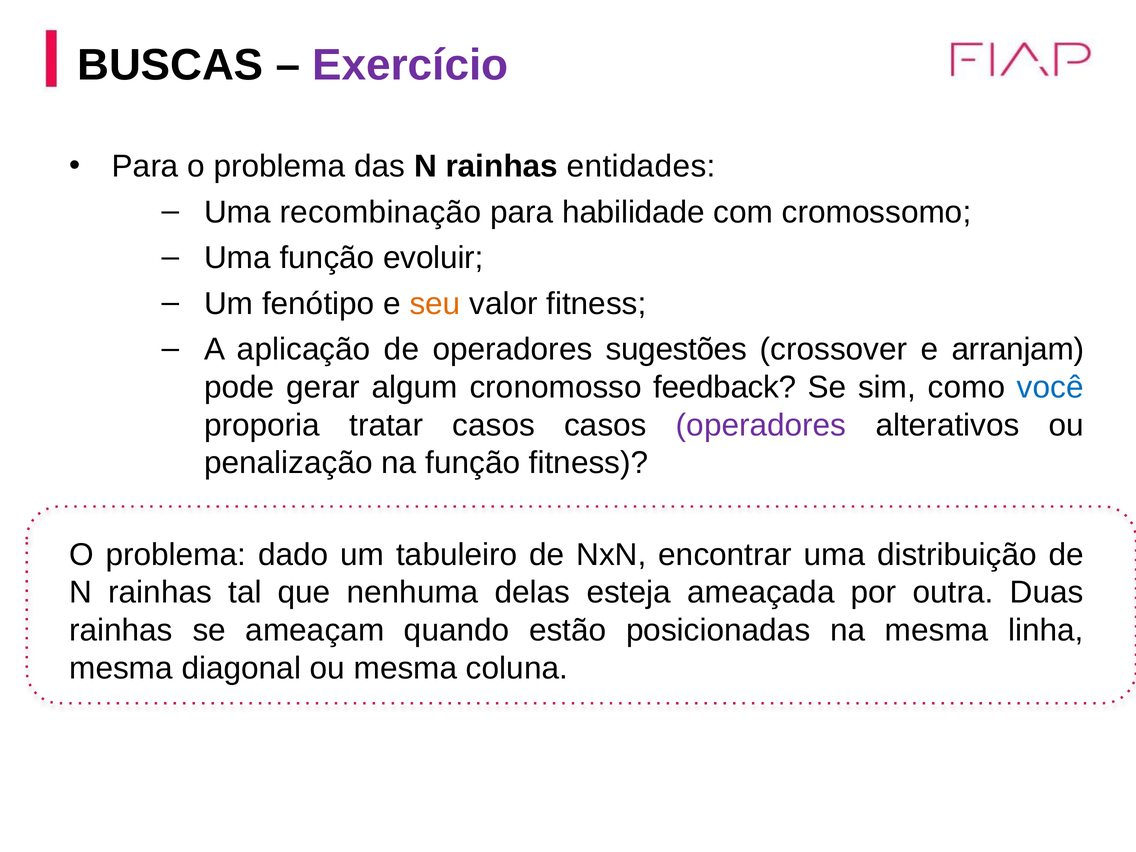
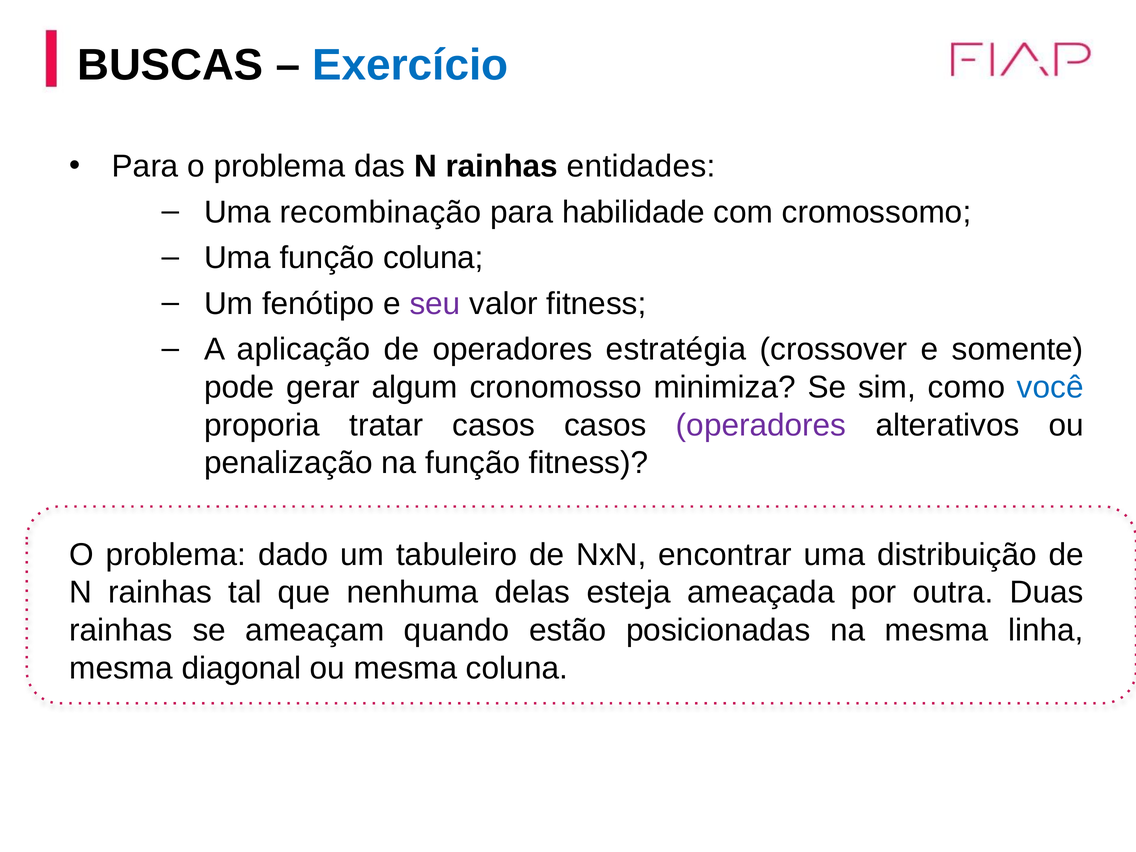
Exercício colour: purple -> blue
função evoluir: evoluir -> coluna
seu colour: orange -> purple
sugestões: sugestões -> estratégia
arranjam: arranjam -> somente
feedback: feedback -> minimiza
